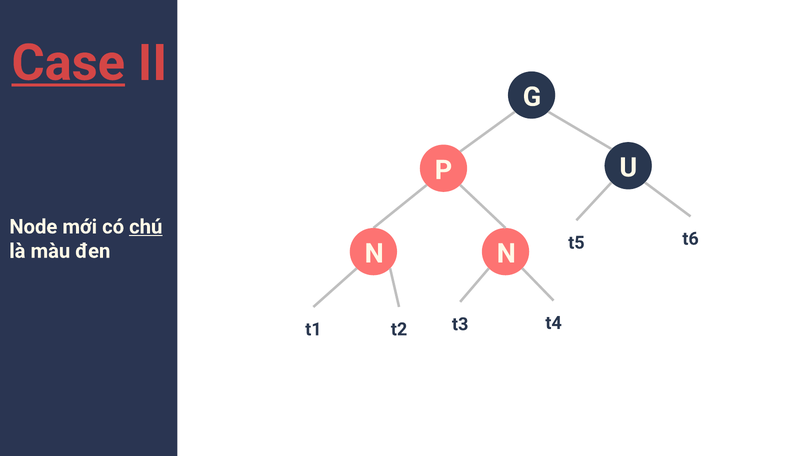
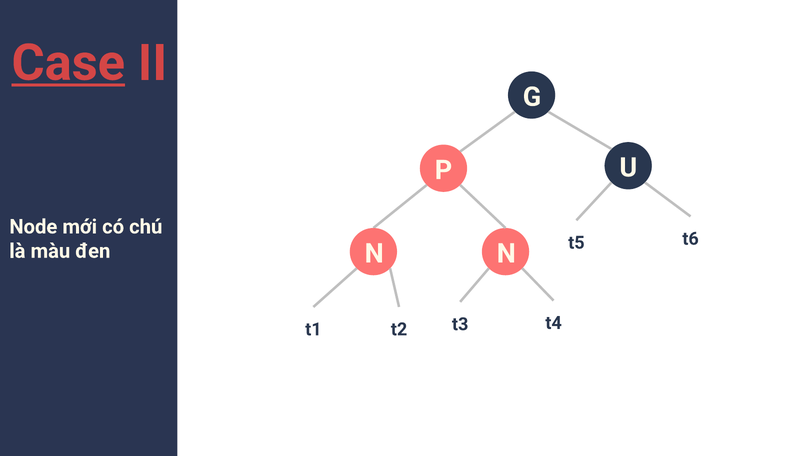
chú underline: present -> none
